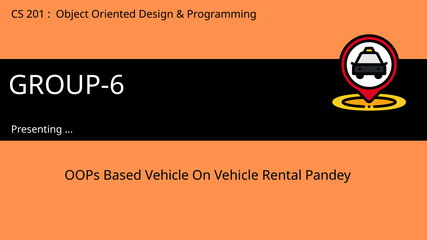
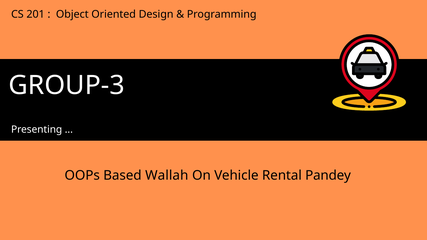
GROUP-6: GROUP-6 -> GROUP-3
Based Vehicle: Vehicle -> Wallah
